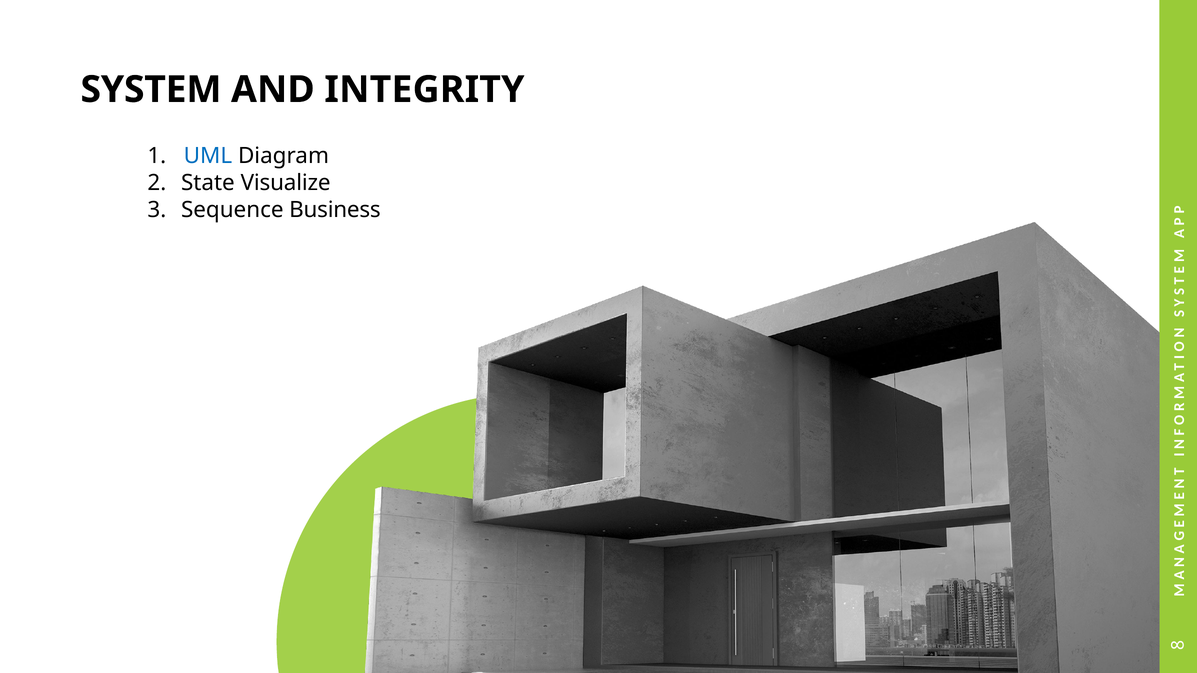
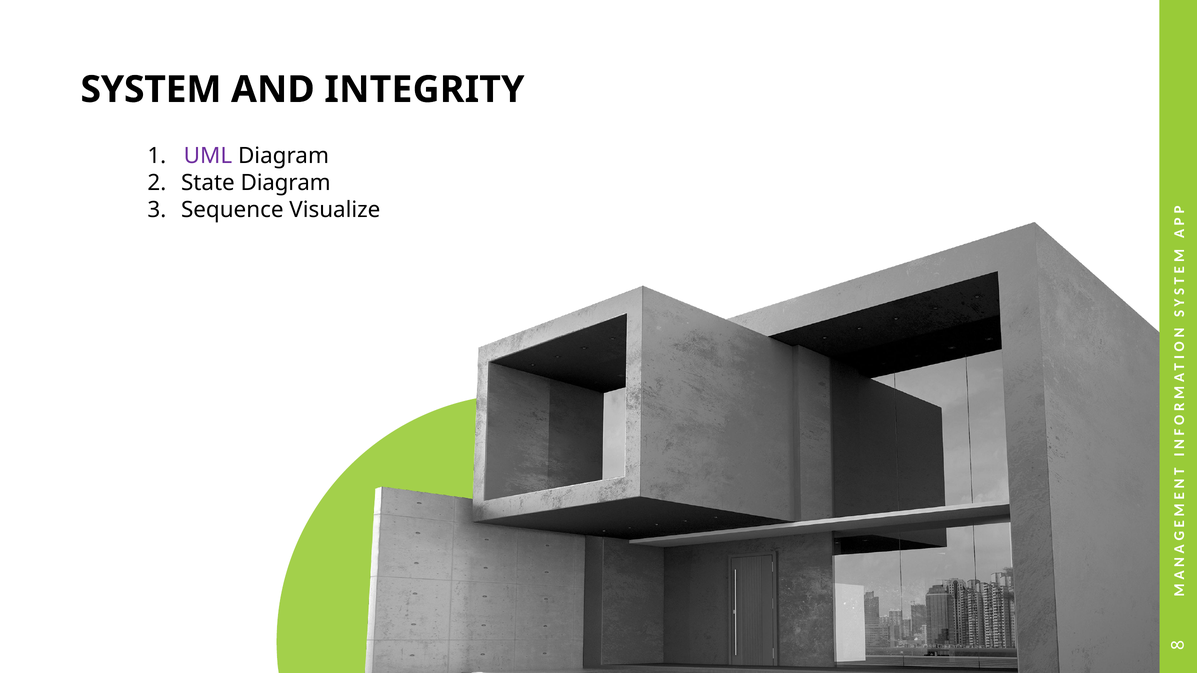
UML colour: blue -> purple
State Visualize: Visualize -> Diagram
Business: Business -> Visualize
